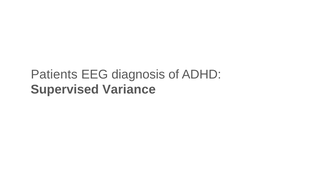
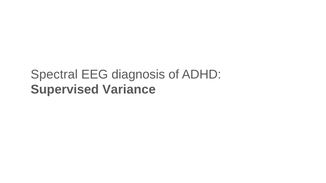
Patients: Patients -> Spectral
